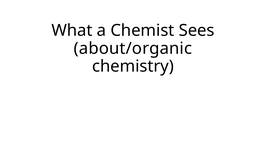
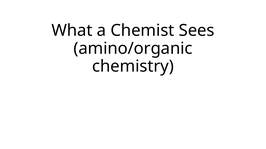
about/organic: about/organic -> amino/organic
